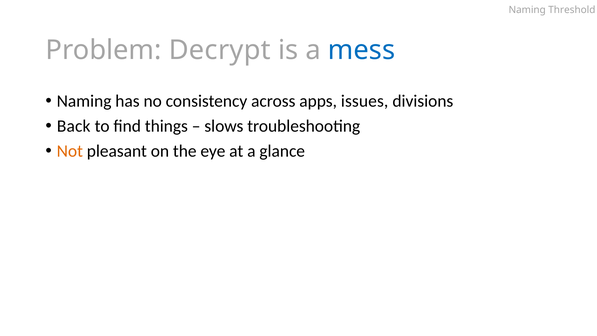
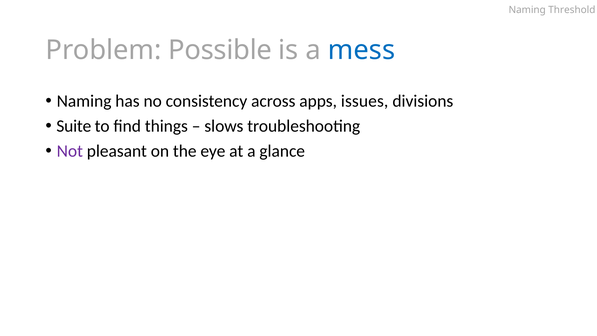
Decrypt: Decrypt -> Possible
Back: Back -> Suite
Not colour: orange -> purple
